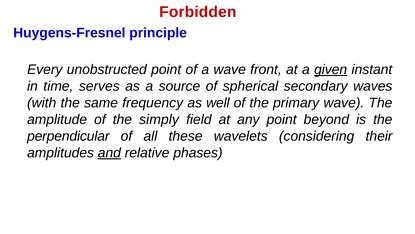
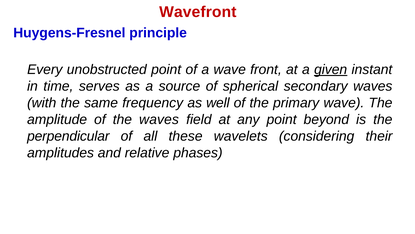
Forbidden: Forbidden -> Wavefront
the simply: simply -> waves
and underline: present -> none
